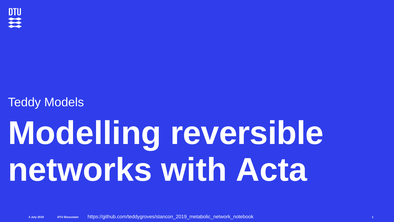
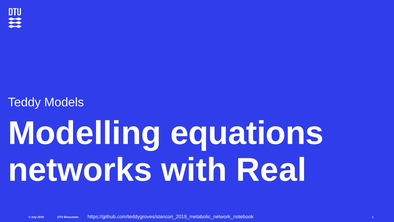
reversible: reversible -> equations
Acta: Acta -> Real
